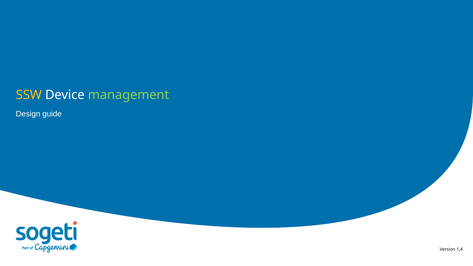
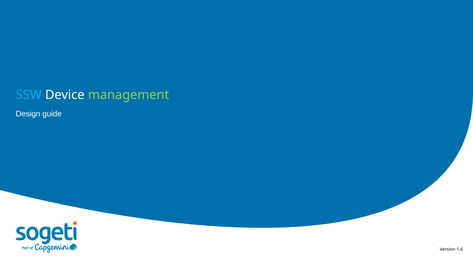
SSW colour: yellow -> light blue
